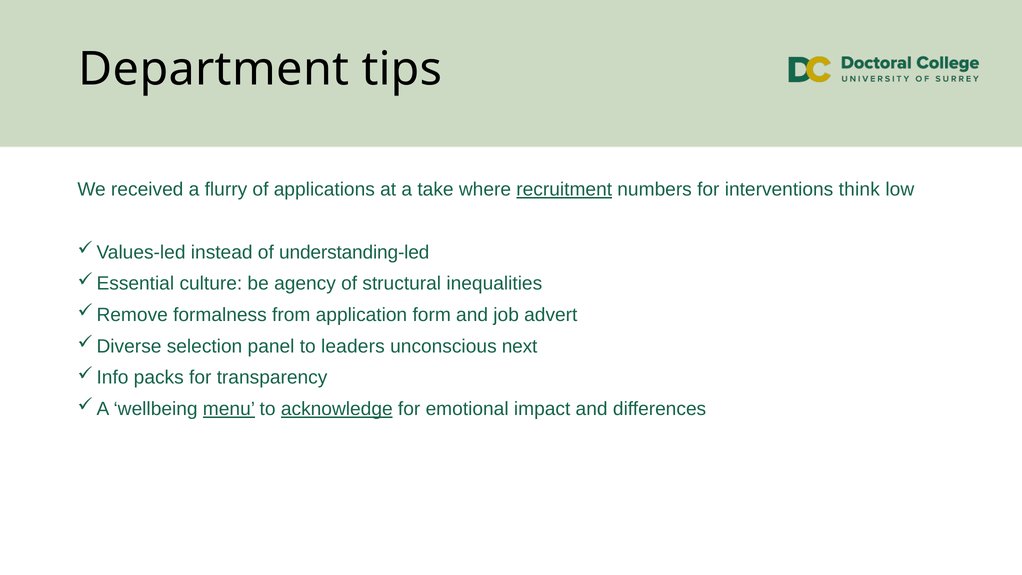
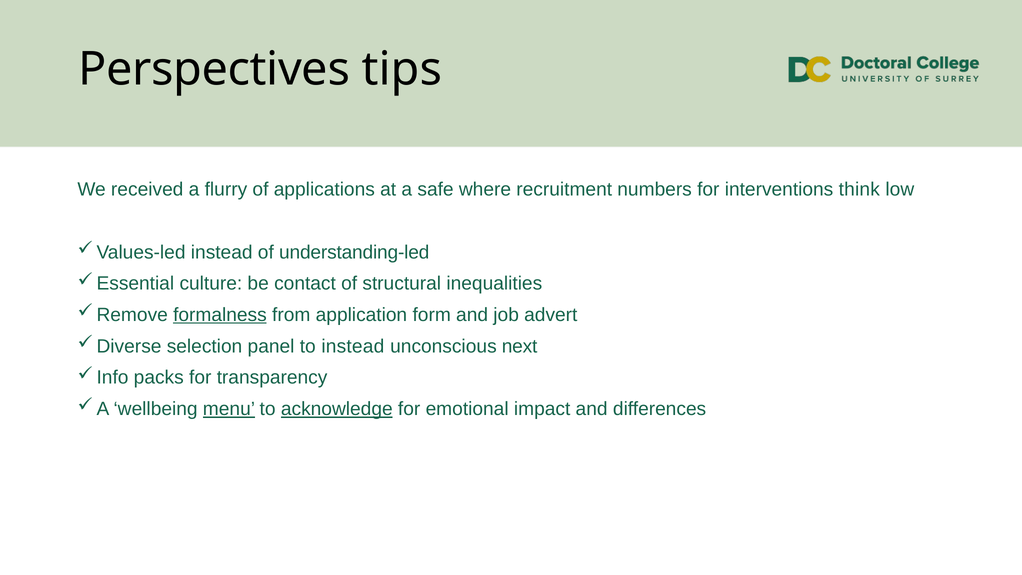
Department: Department -> Perspectives
take: take -> safe
recruitment underline: present -> none
agency: agency -> contact
formalness underline: none -> present
to leaders: leaders -> instead
